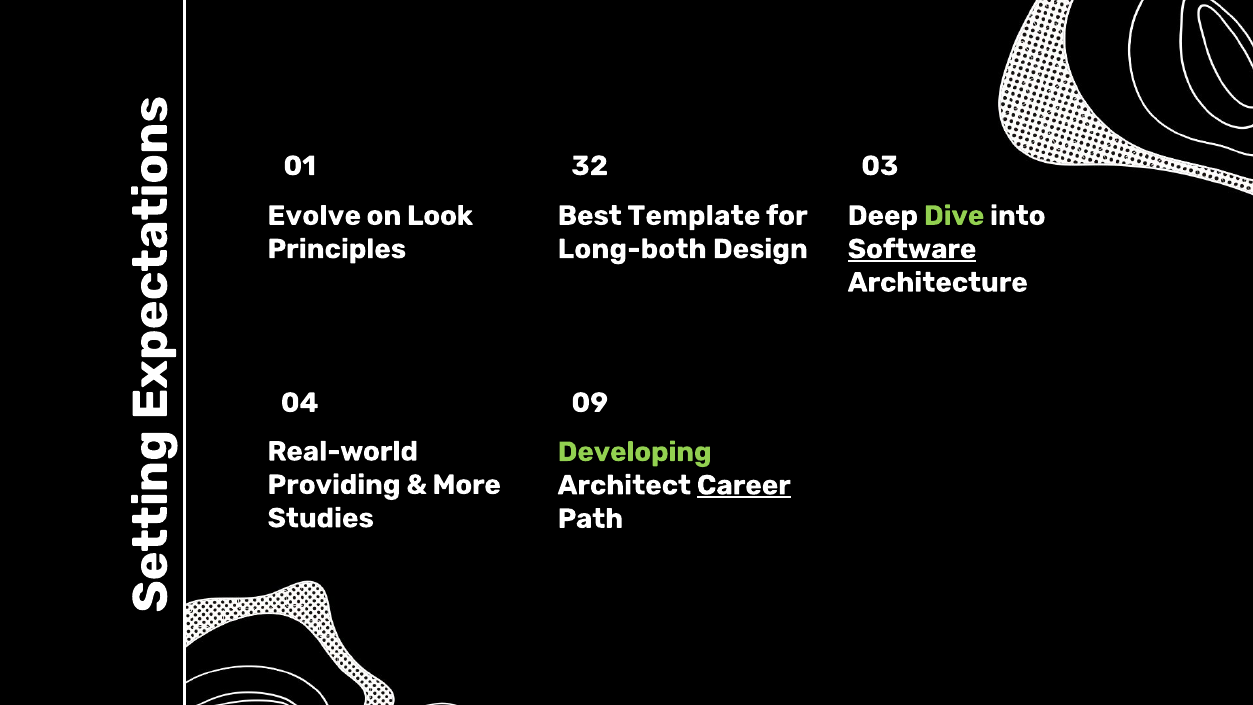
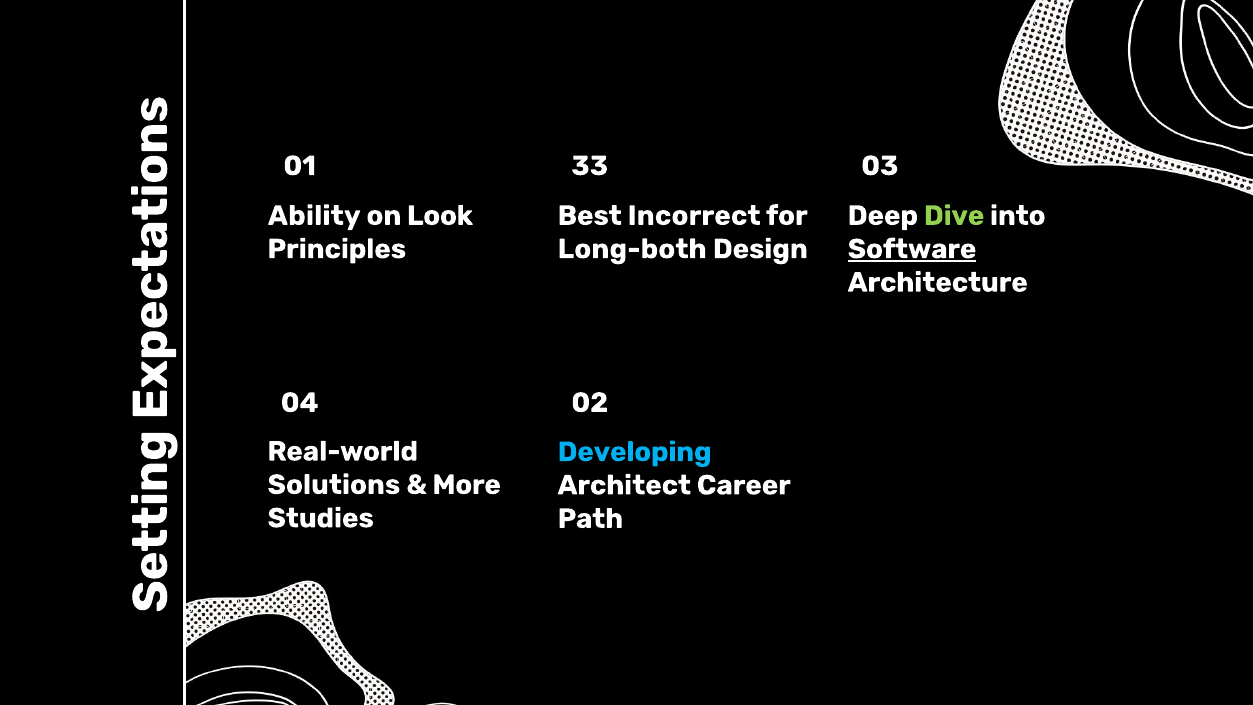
32: 32 -> 33
Evolve: Evolve -> Ability
Template: Template -> Incorrect
09: 09 -> 02
Developing colour: light green -> light blue
Providing: Providing -> Solutions
Career underline: present -> none
